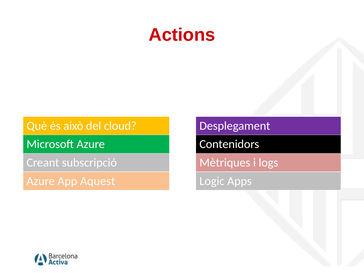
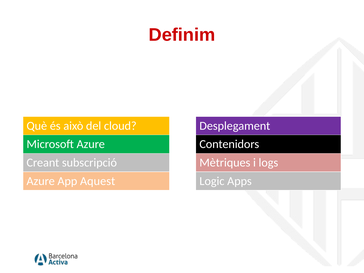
Actions: Actions -> Definim
